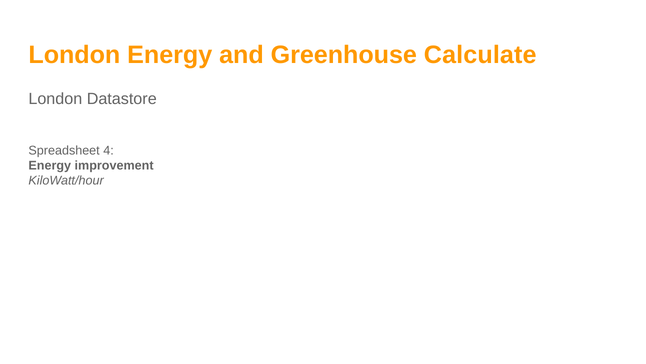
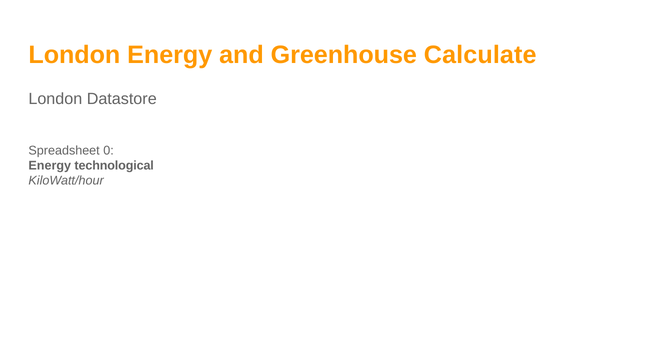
4: 4 -> 0
improvement: improvement -> technological
